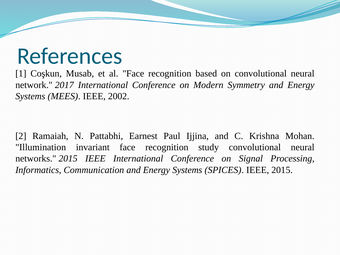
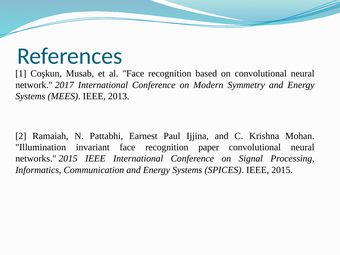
2002: 2002 -> 2013
study: study -> paper
